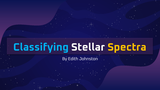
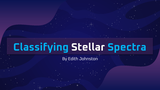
Spectra colour: yellow -> light blue
